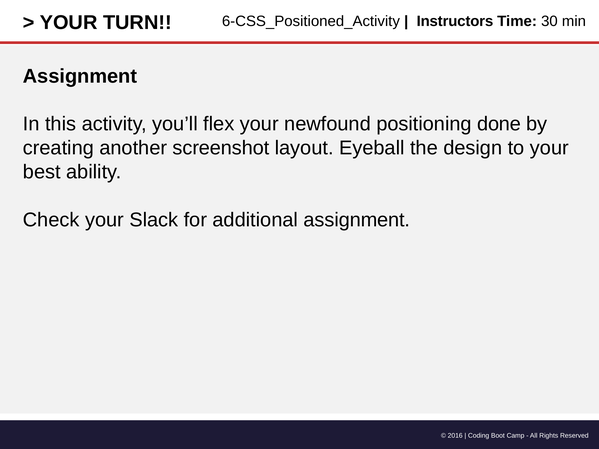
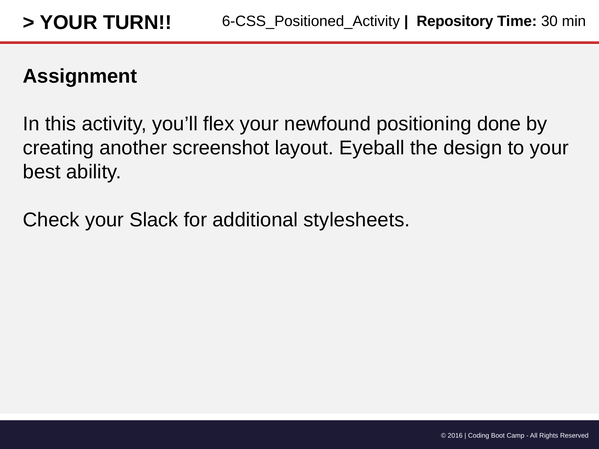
Instructors: Instructors -> Repository
additional assignment: assignment -> stylesheets
